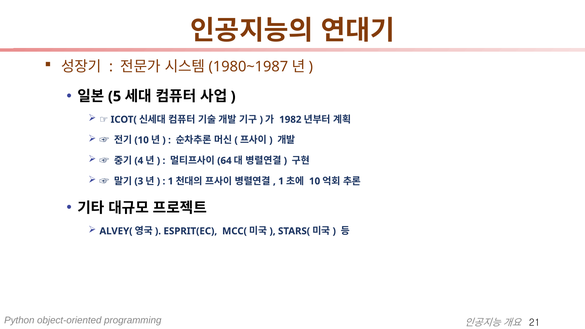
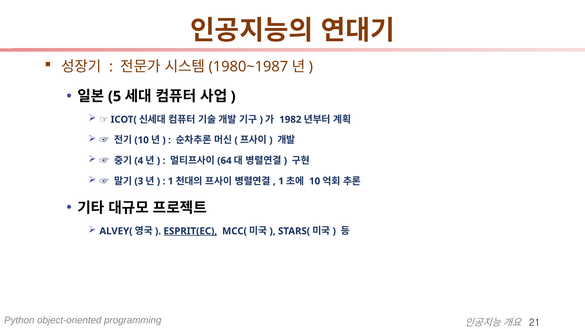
ESPRIT(EC underline: none -> present
